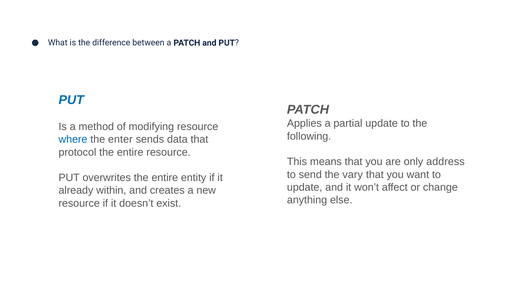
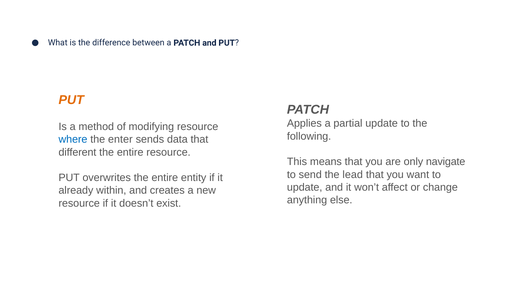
PUT at (71, 100) colour: blue -> orange
protocol: protocol -> different
address: address -> navigate
vary: vary -> lead
